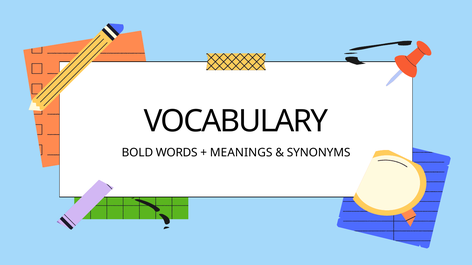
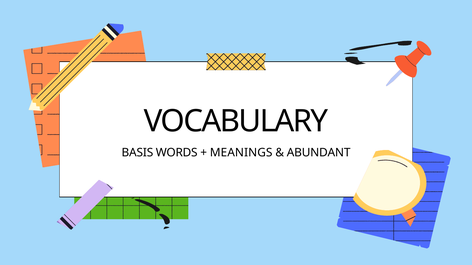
BOLD: BOLD -> BASIS
SYNONYMS: SYNONYMS -> ABUNDANT
